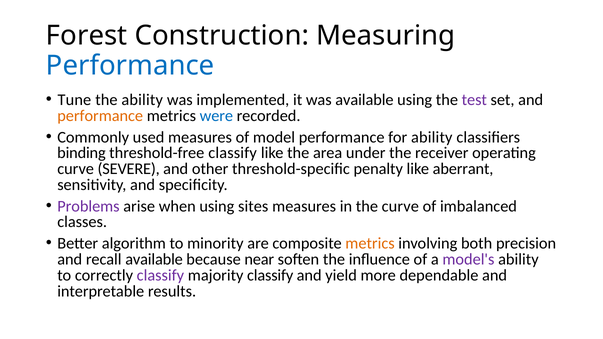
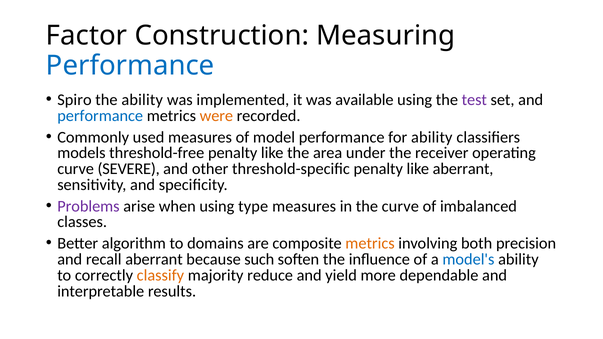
Forest: Forest -> Factor
Tune: Tune -> Spiro
performance at (100, 116) colour: orange -> blue
were colour: blue -> orange
binding: binding -> models
threshold-free classify: classify -> penalty
sites: sites -> type
minority: minority -> domains
recall available: available -> aberrant
near: near -> such
model's colour: purple -> blue
classify at (160, 275) colour: purple -> orange
majority classify: classify -> reduce
